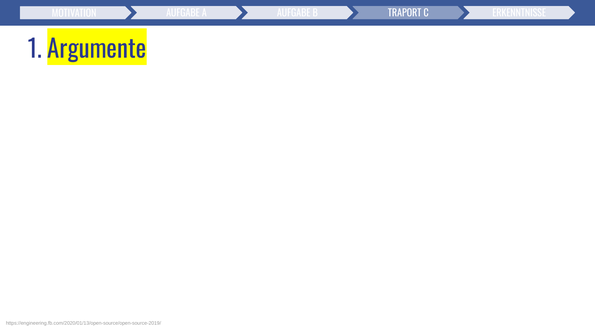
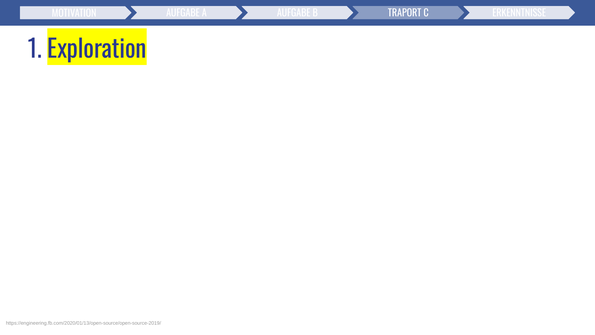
Argumente: Argumente -> Exploration
